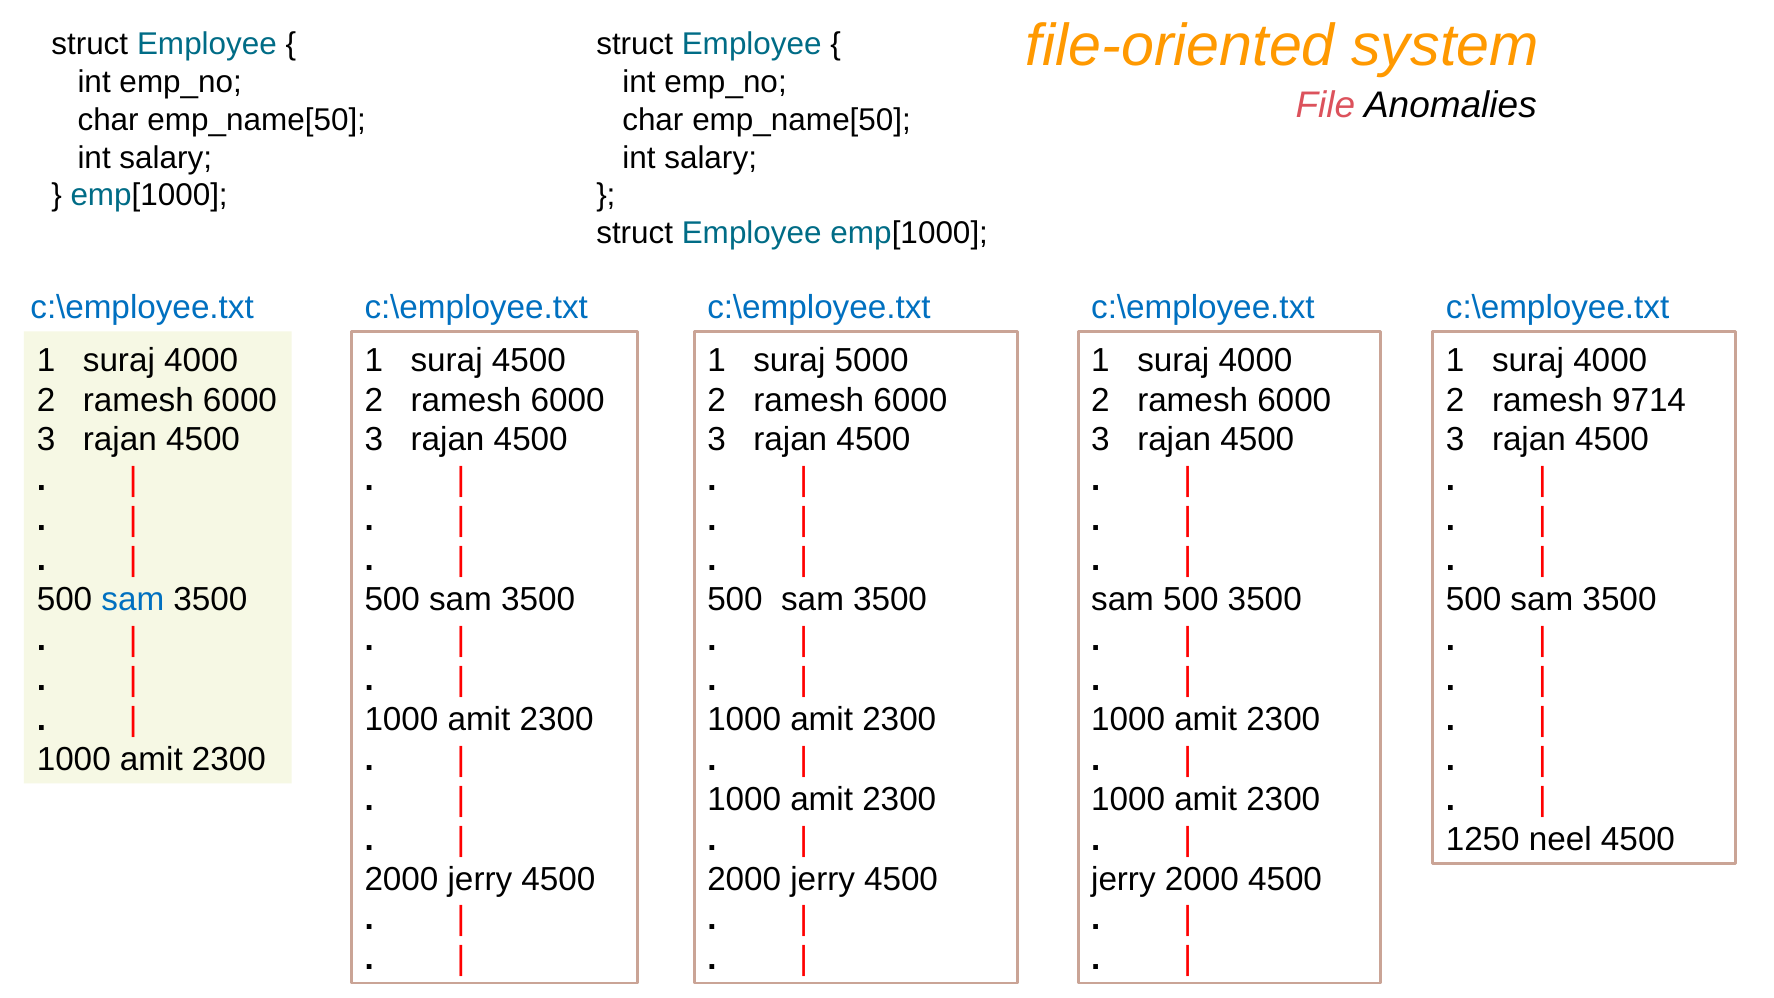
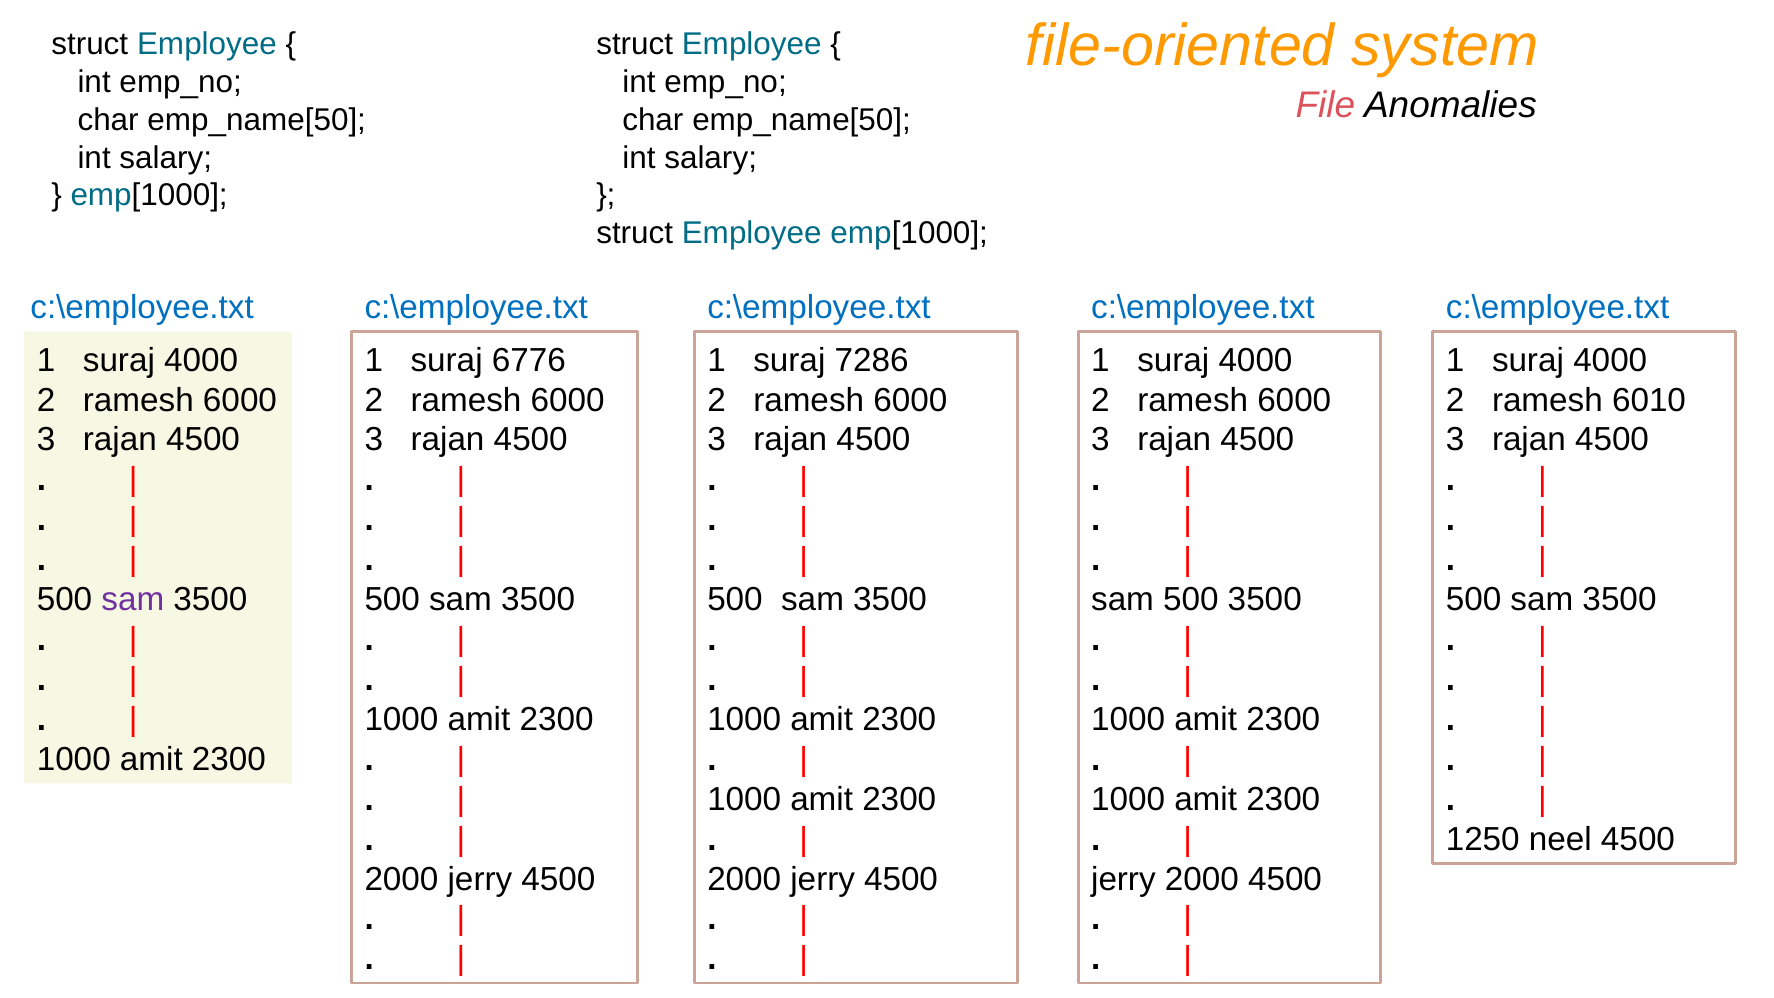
suraj 4500: 4500 -> 6776
5000: 5000 -> 7286
9714: 9714 -> 6010
sam at (133, 600) colour: blue -> purple
